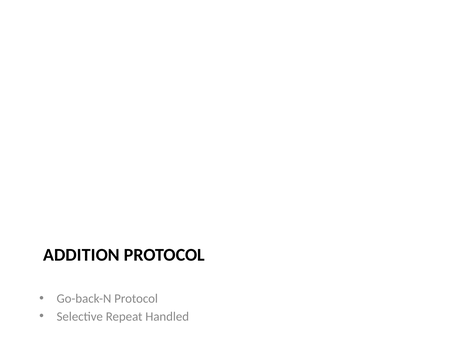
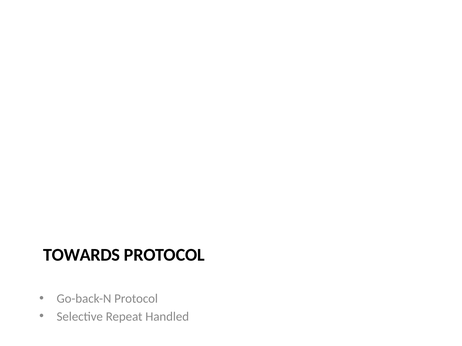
ADDITION: ADDITION -> TOWARDS
